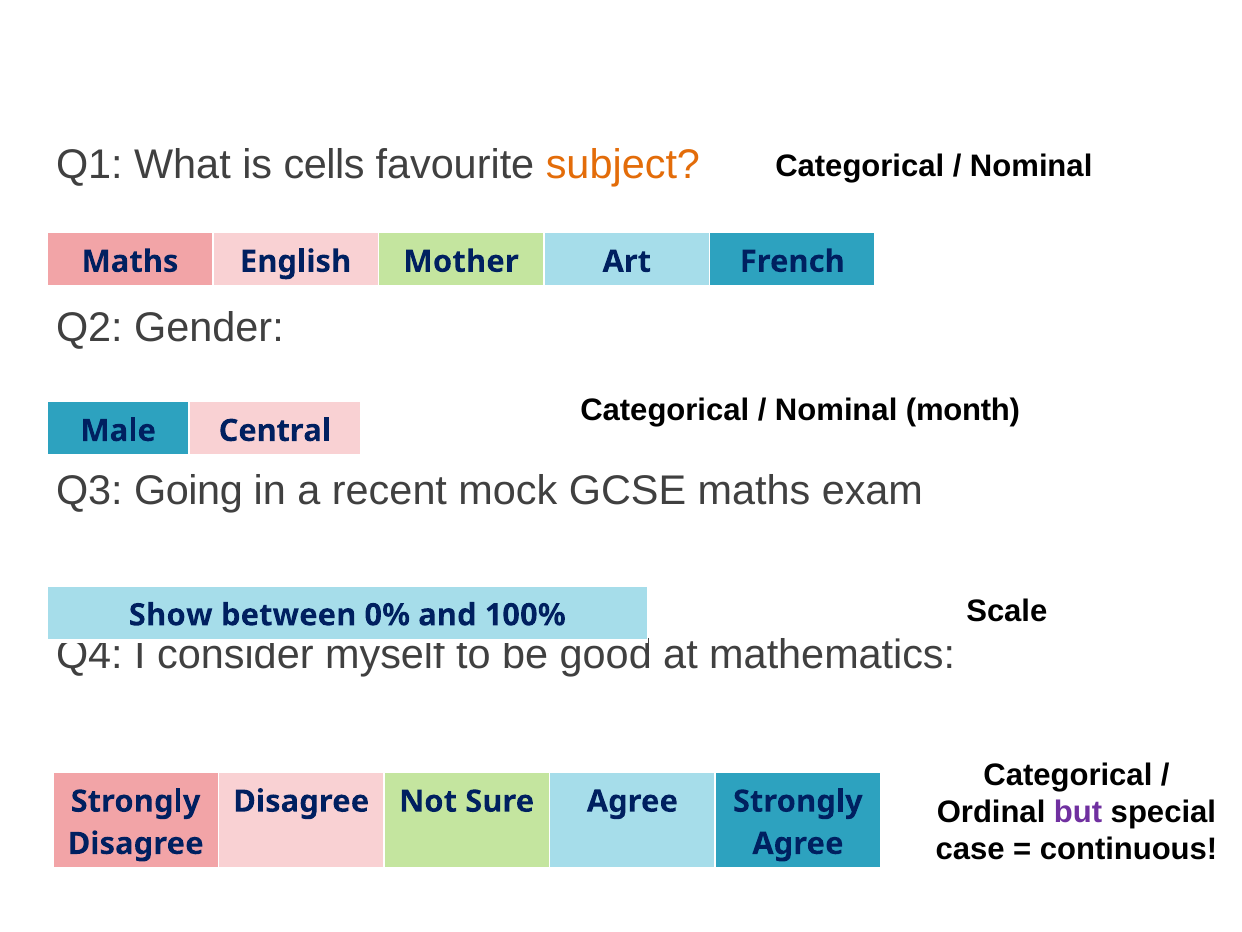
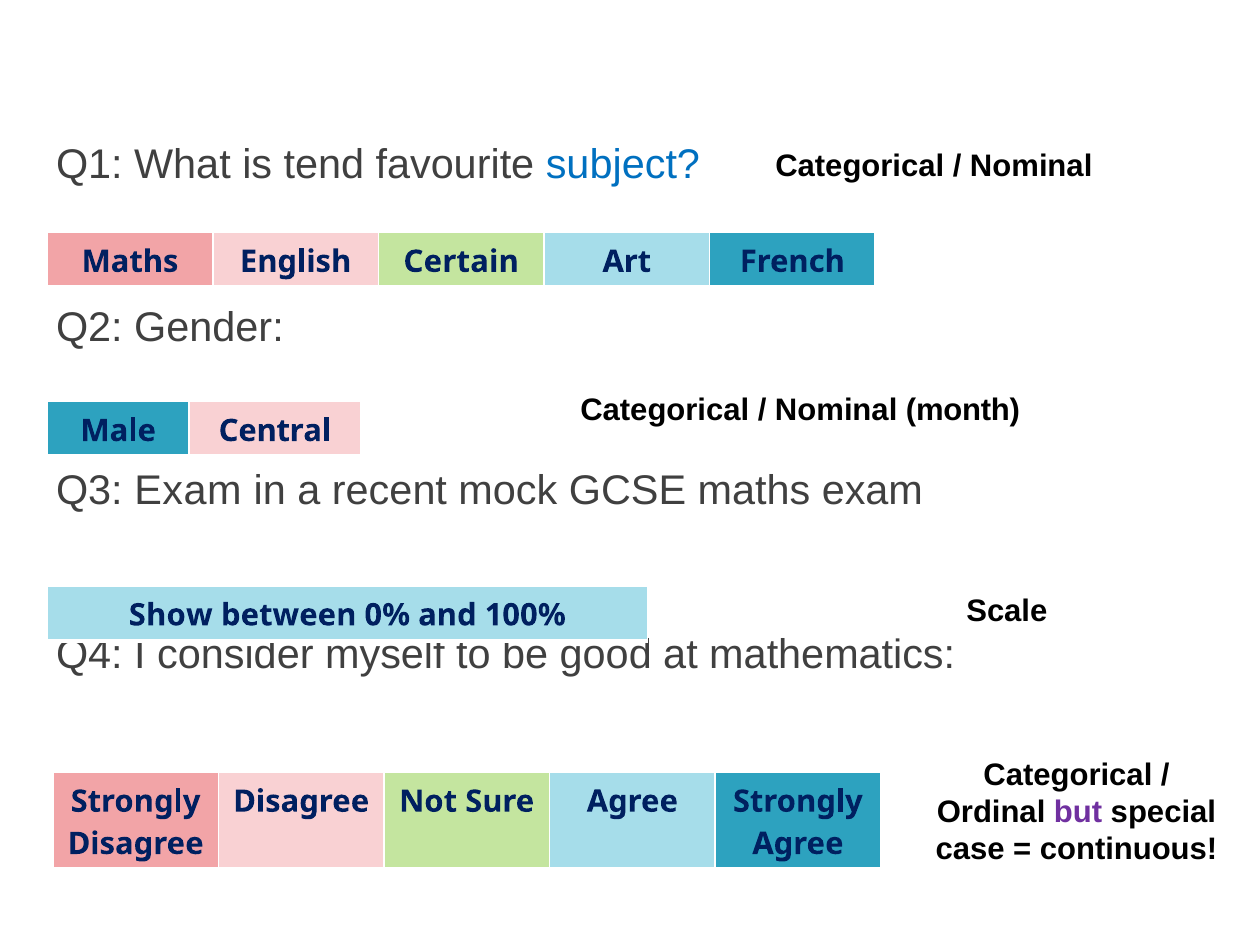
cells: cells -> tend
subject colour: orange -> blue
Mother: Mother -> Certain
Q3 Going: Going -> Exam
